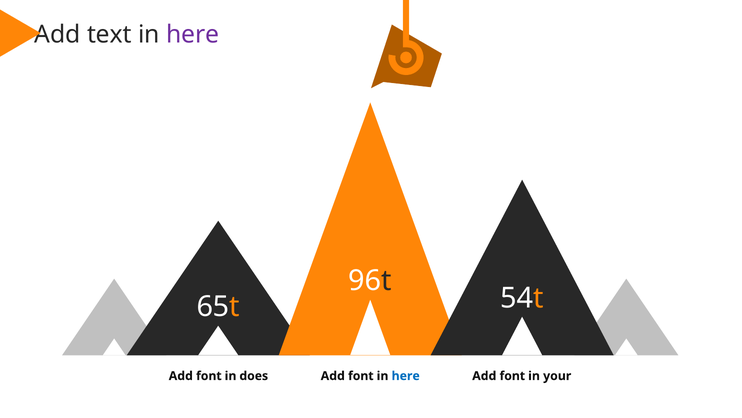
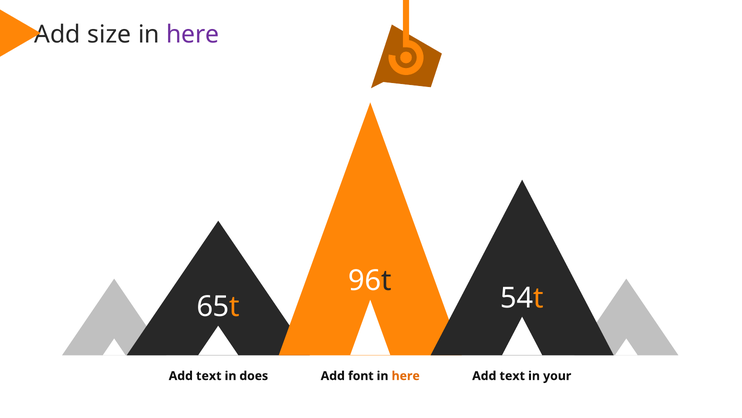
text: text -> size
font at (209, 375): font -> text
here at (406, 375) colour: blue -> orange
font at (512, 375): font -> text
